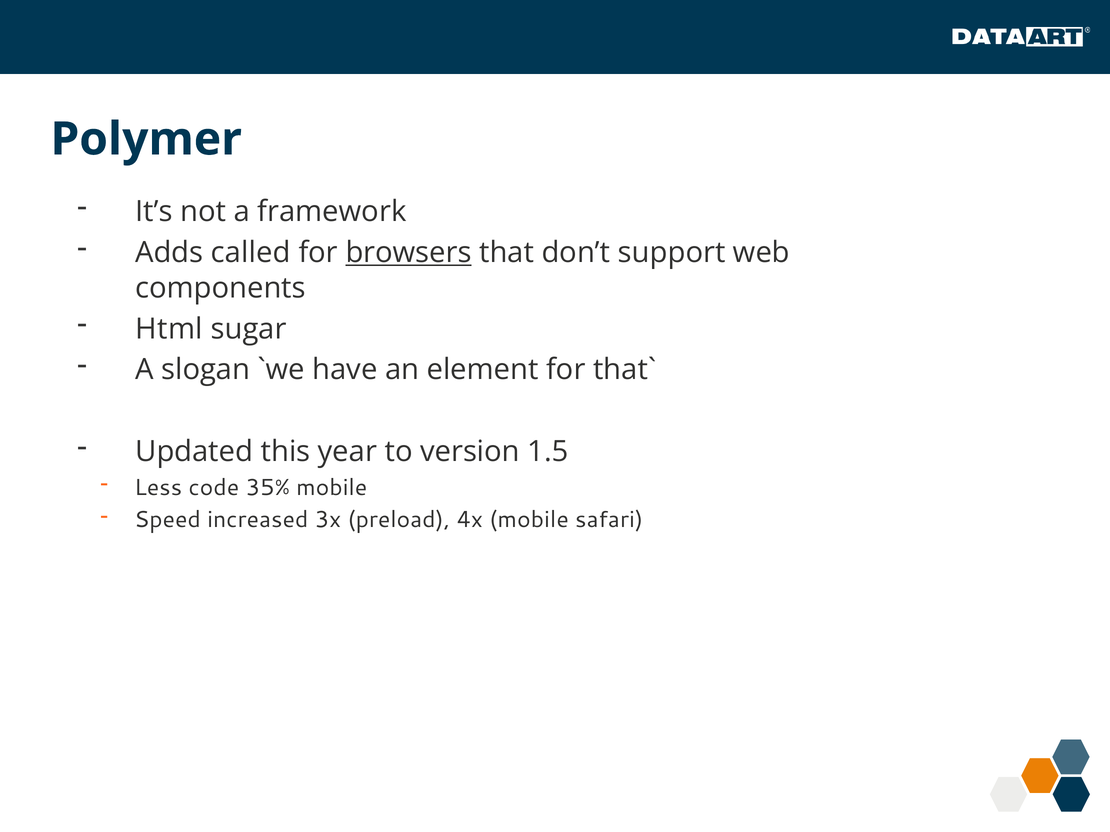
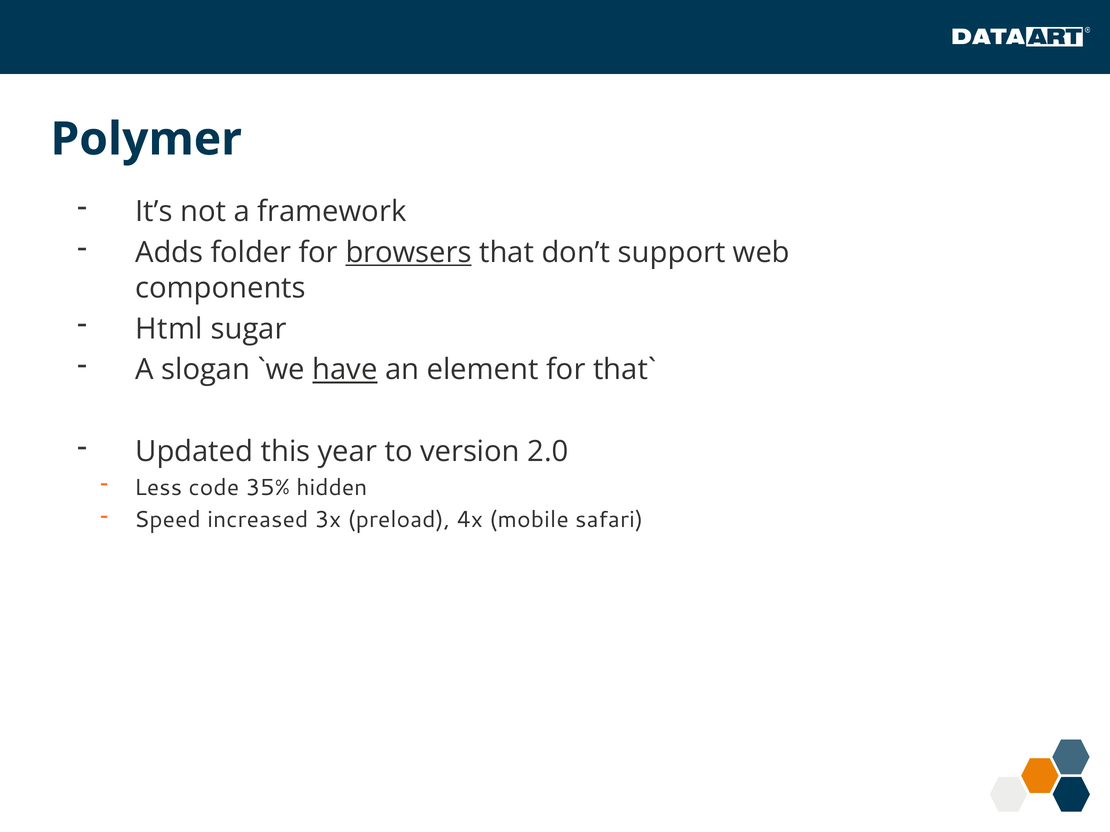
called: called -> folder
have underline: none -> present
1.5: 1.5 -> 2.0
35% mobile: mobile -> hidden
